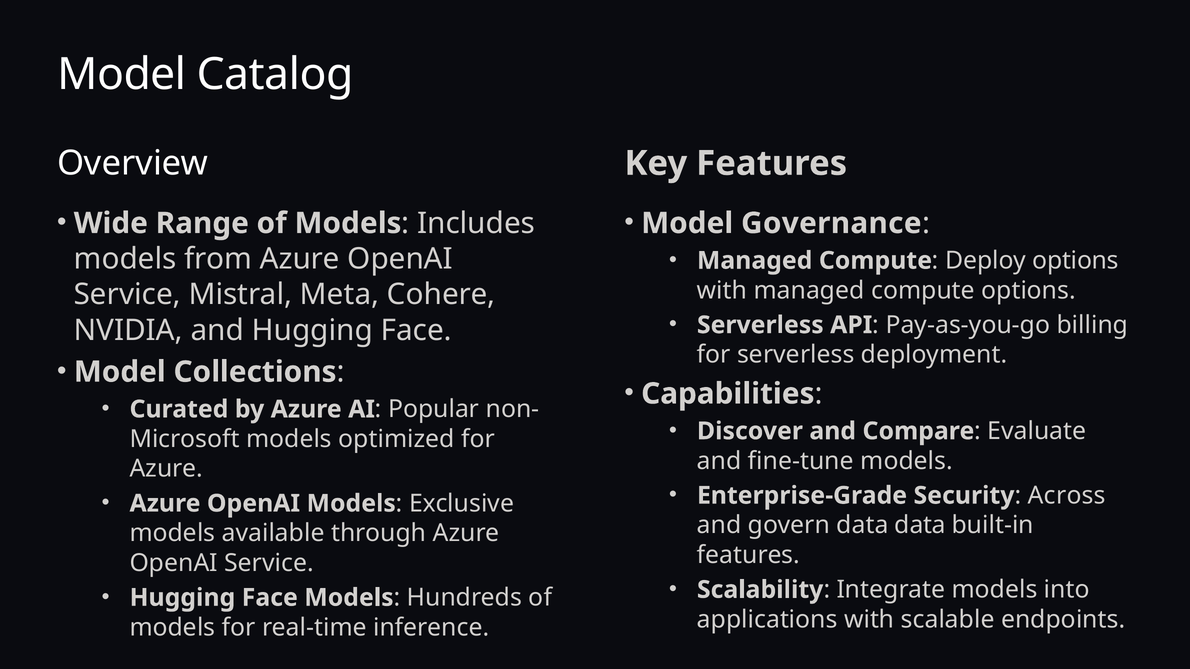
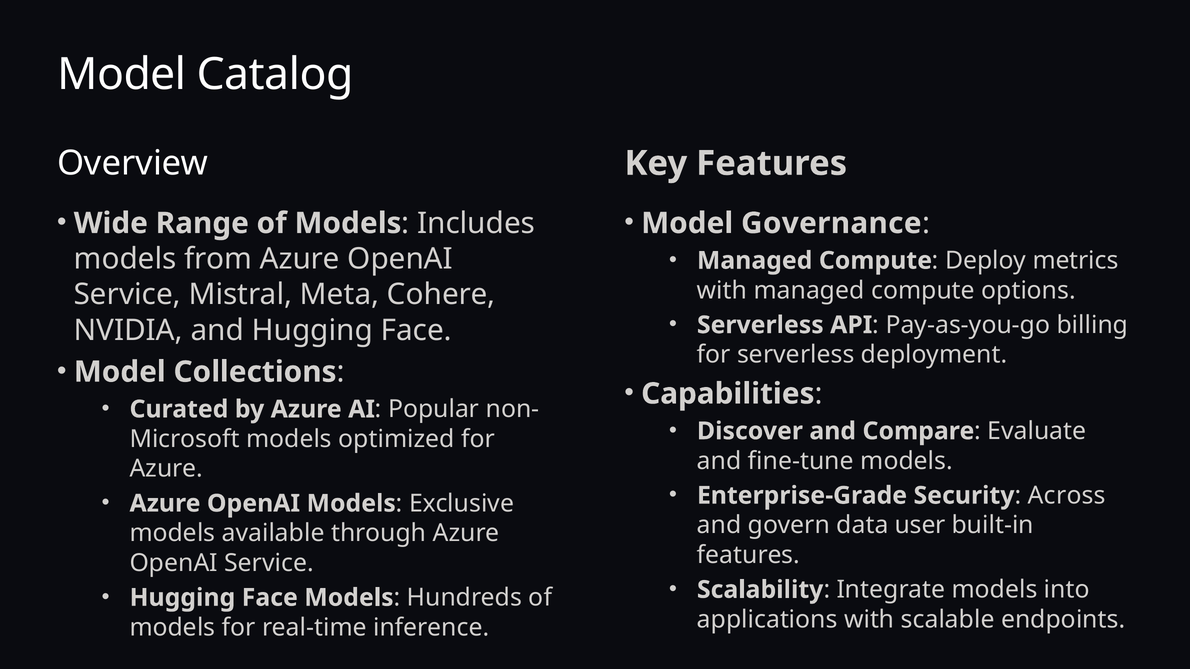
Deploy options: options -> metrics
data data: data -> user
